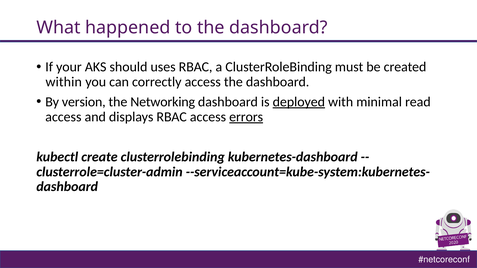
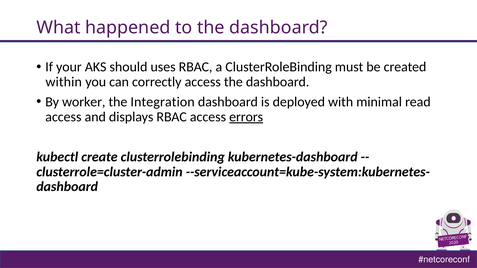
version: version -> worker
Networking: Networking -> Integration
deployed underline: present -> none
